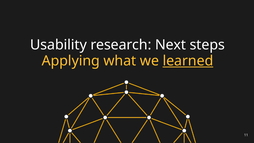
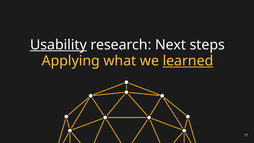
Usability underline: none -> present
